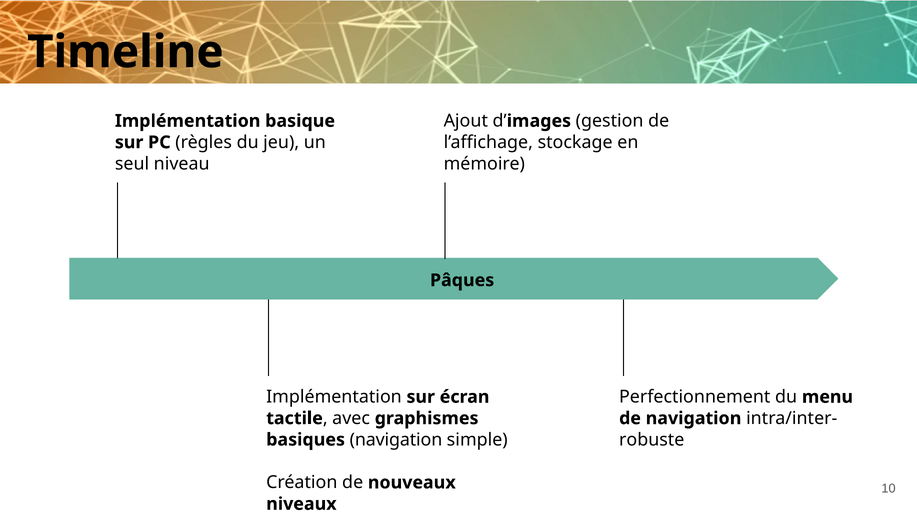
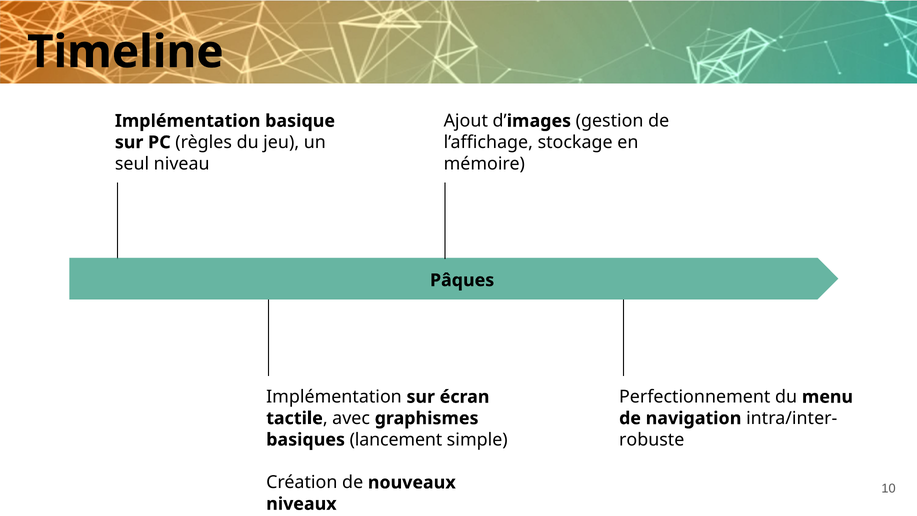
basiques navigation: navigation -> lancement
